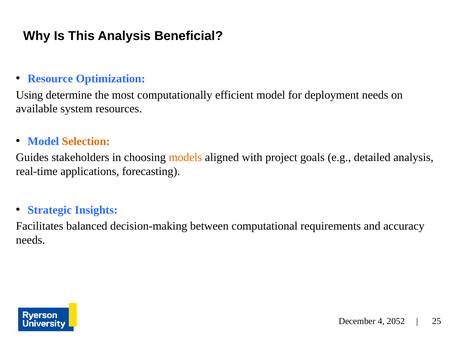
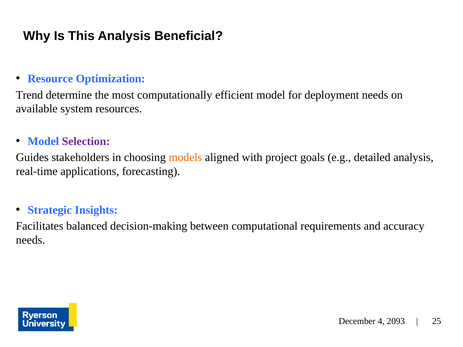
Using: Using -> Trend
Selection colour: orange -> purple
2052: 2052 -> 2093
